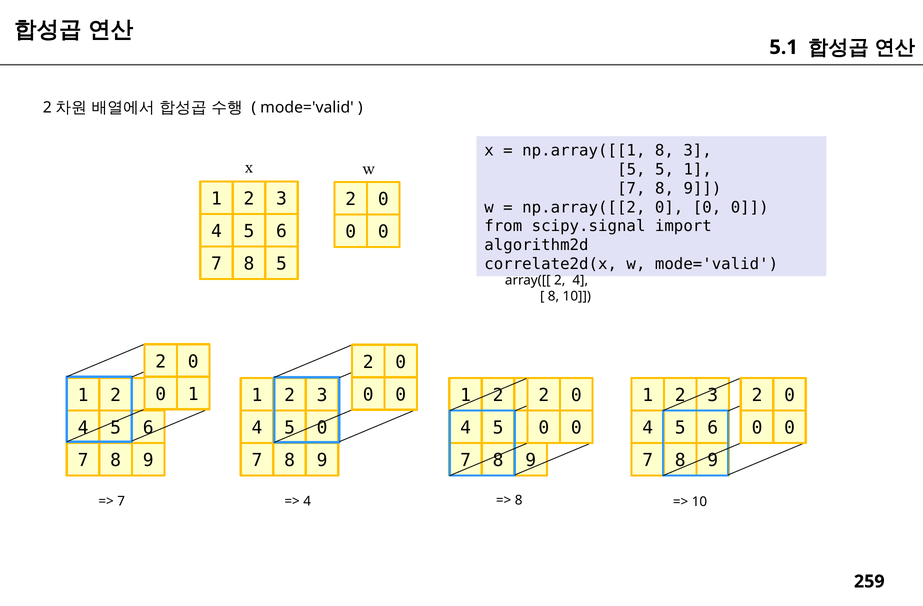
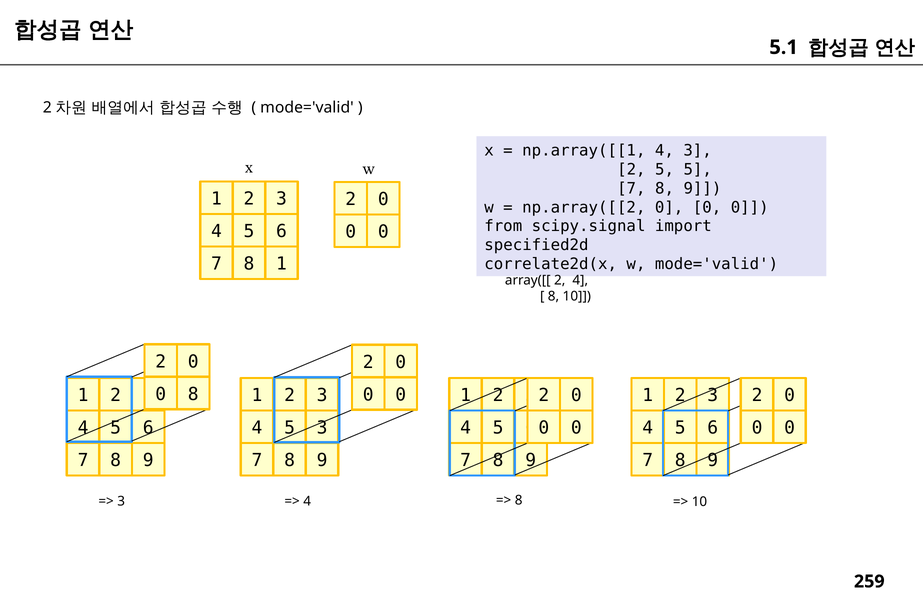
np.array([[1 8: 8 -> 4
5 at (631, 170): 5 -> 2
5 1: 1 -> 5
algorithm2d: algorithm2d -> specified2d
8 5: 5 -> 1
1 at (193, 394): 1 -> 8
5 0: 0 -> 3
7 at (121, 501): 7 -> 3
